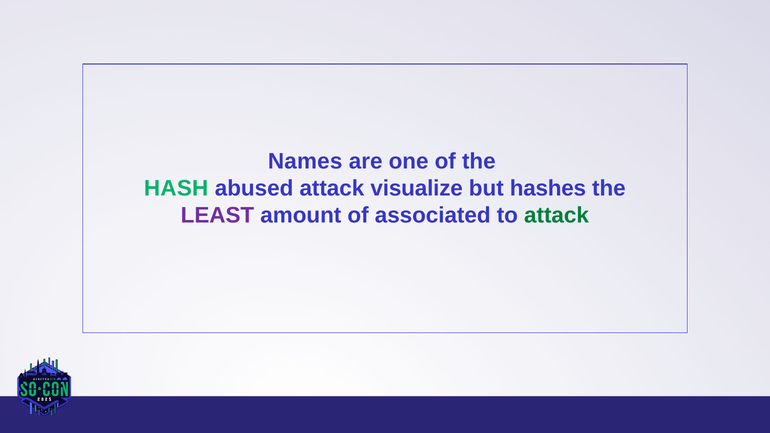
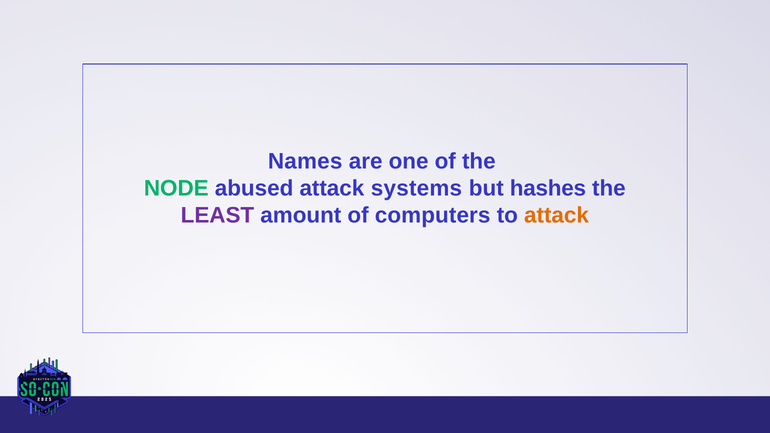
HASH: HASH -> NODE
visualize: visualize -> systems
associated: associated -> computers
attack at (557, 215) colour: green -> orange
